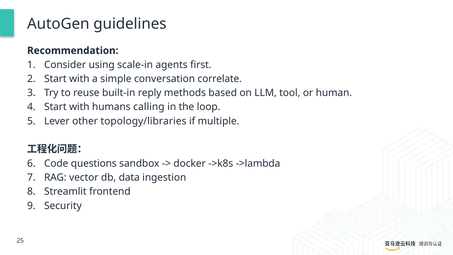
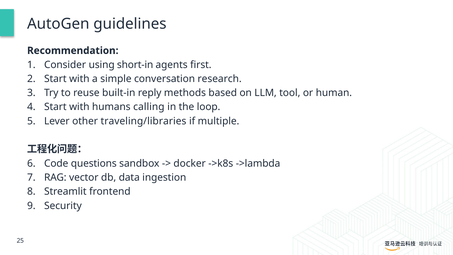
scale-in: scale-in -> short-in
correlate: correlate -> research
topology/libraries: topology/libraries -> traveling/libraries
